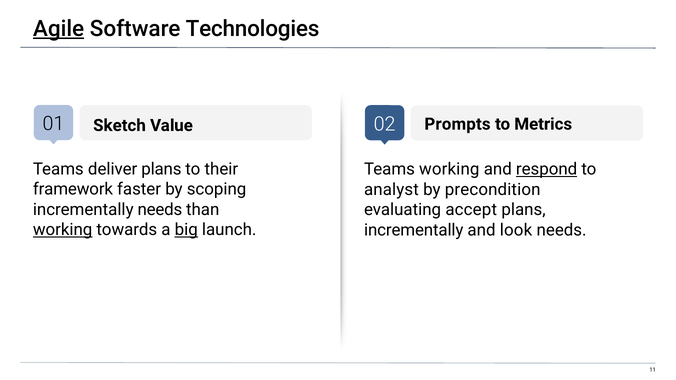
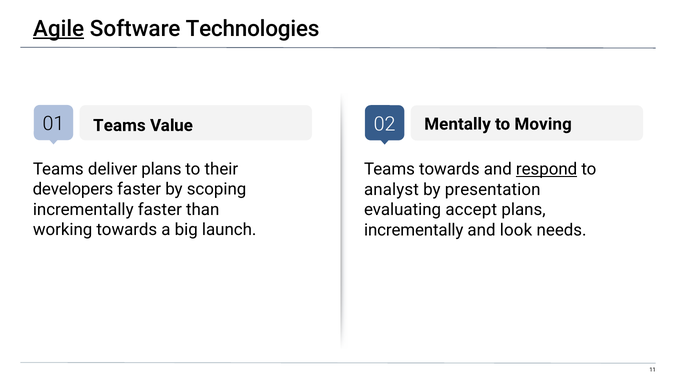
Prompts: Prompts -> Mentally
Metrics: Metrics -> Moving
Sketch at (119, 126): Sketch -> Teams
Teams working: working -> towards
framework: framework -> developers
precondition: precondition -> presentation
incrementally needs: needs -> faster
working at (63, 230) underline: present -> none
big underline: present -> none
